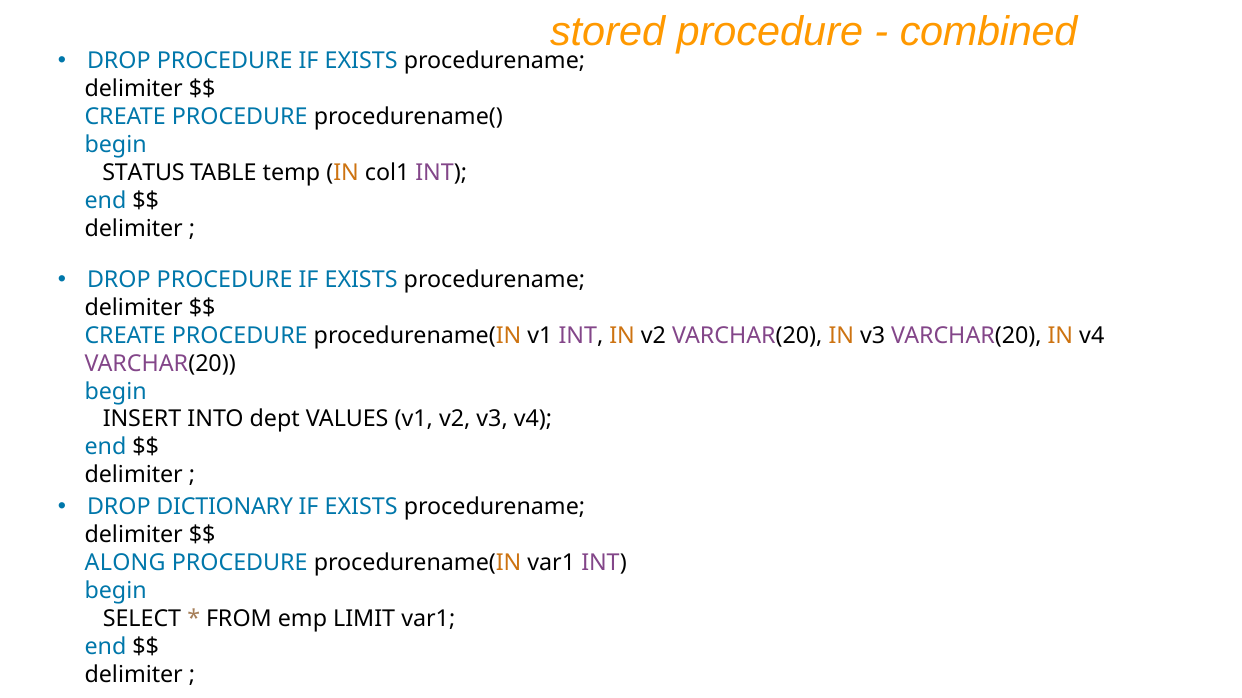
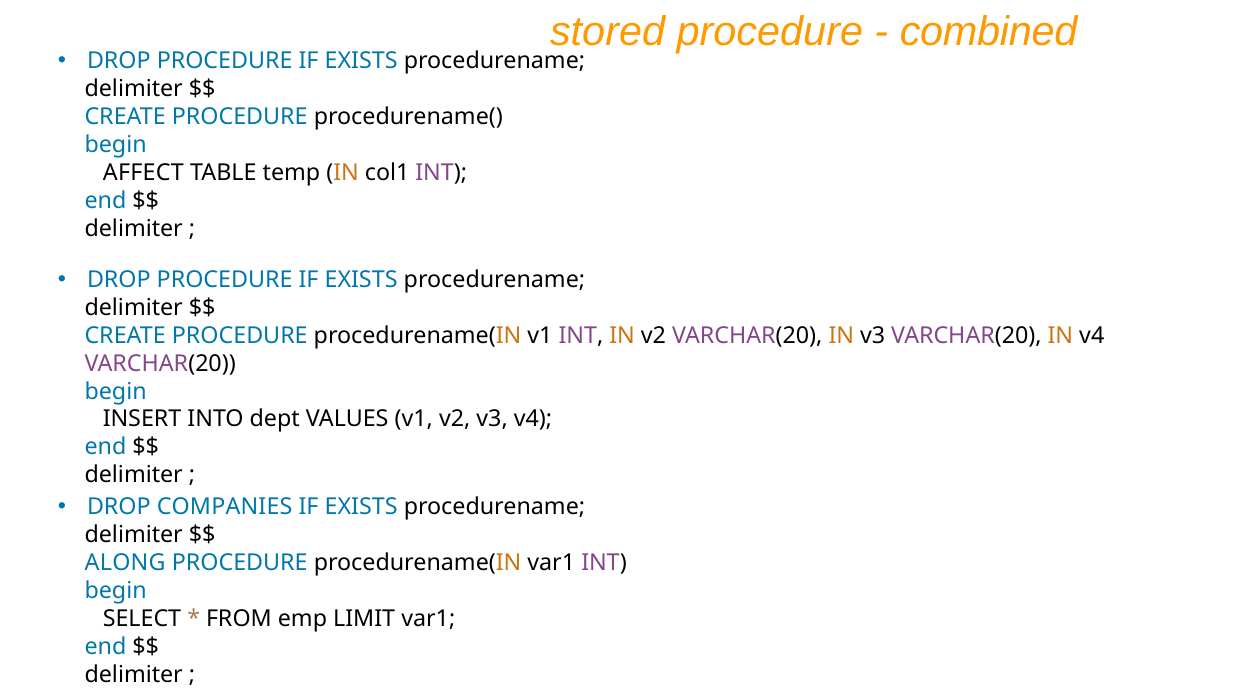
STATUS: STATUS -> AFFECT
DICTIONARY: DICTIONARY -> COMPANIES
